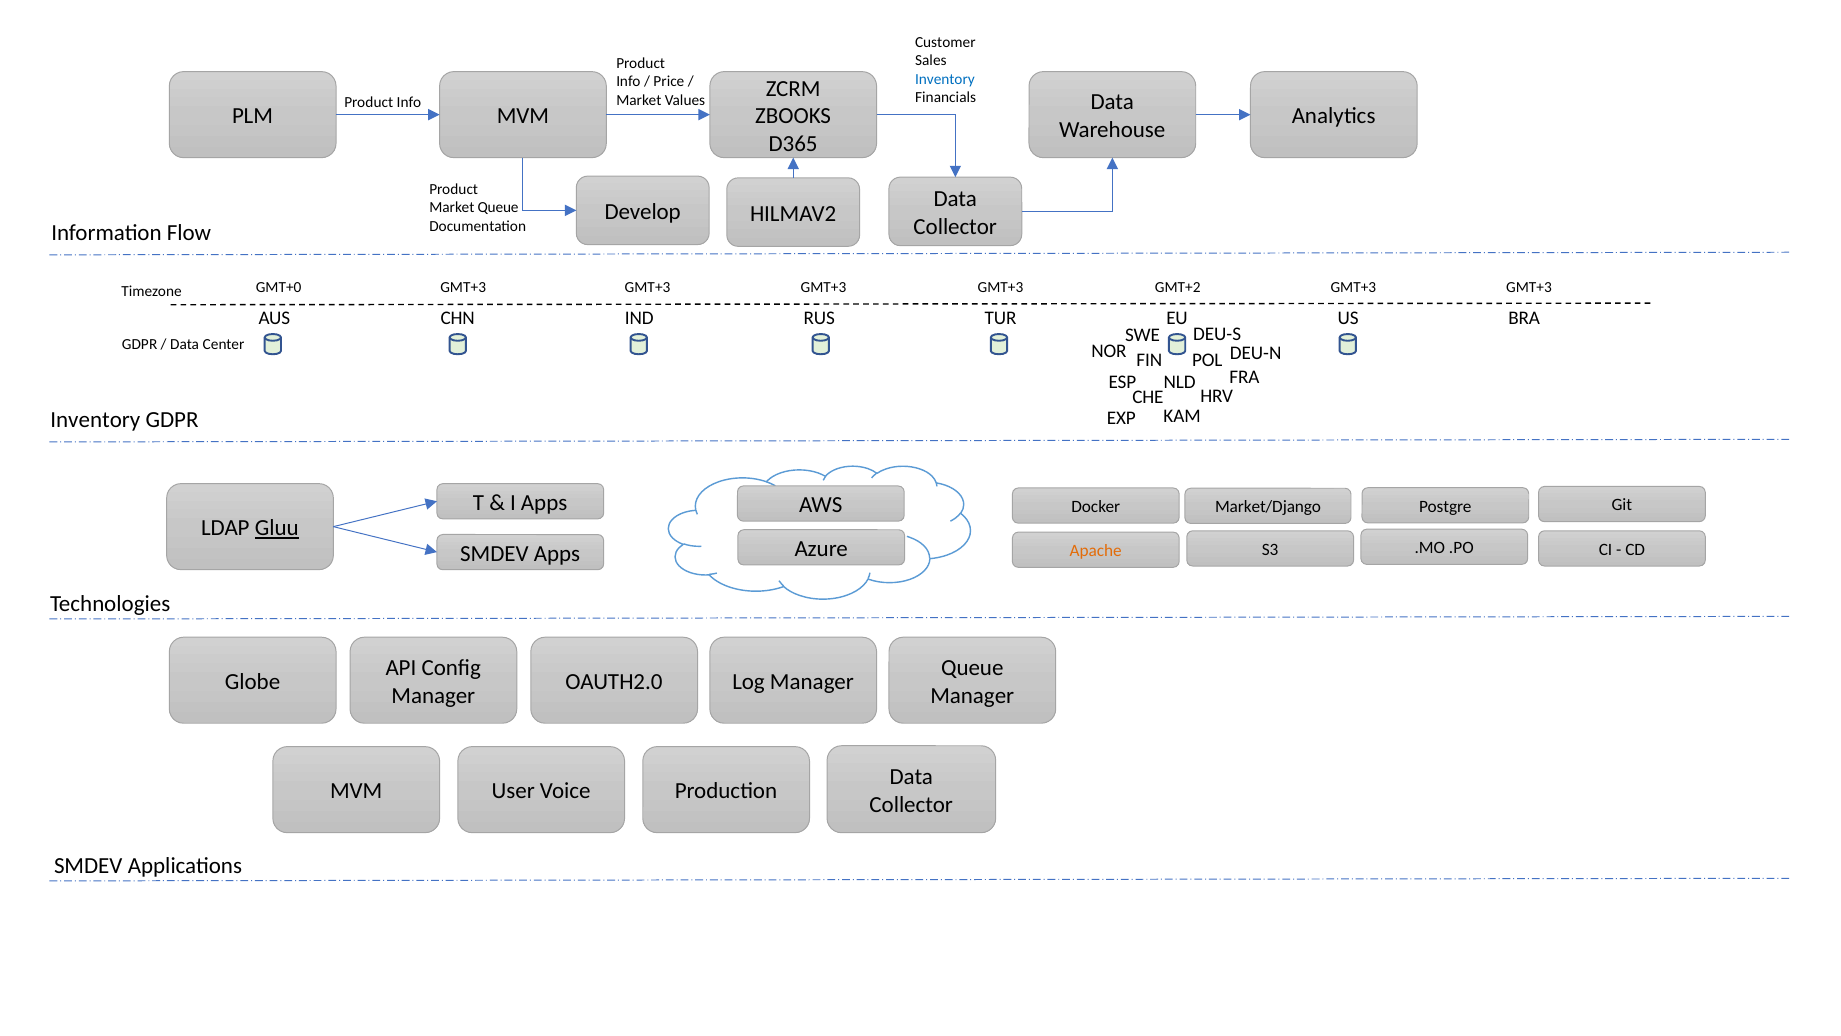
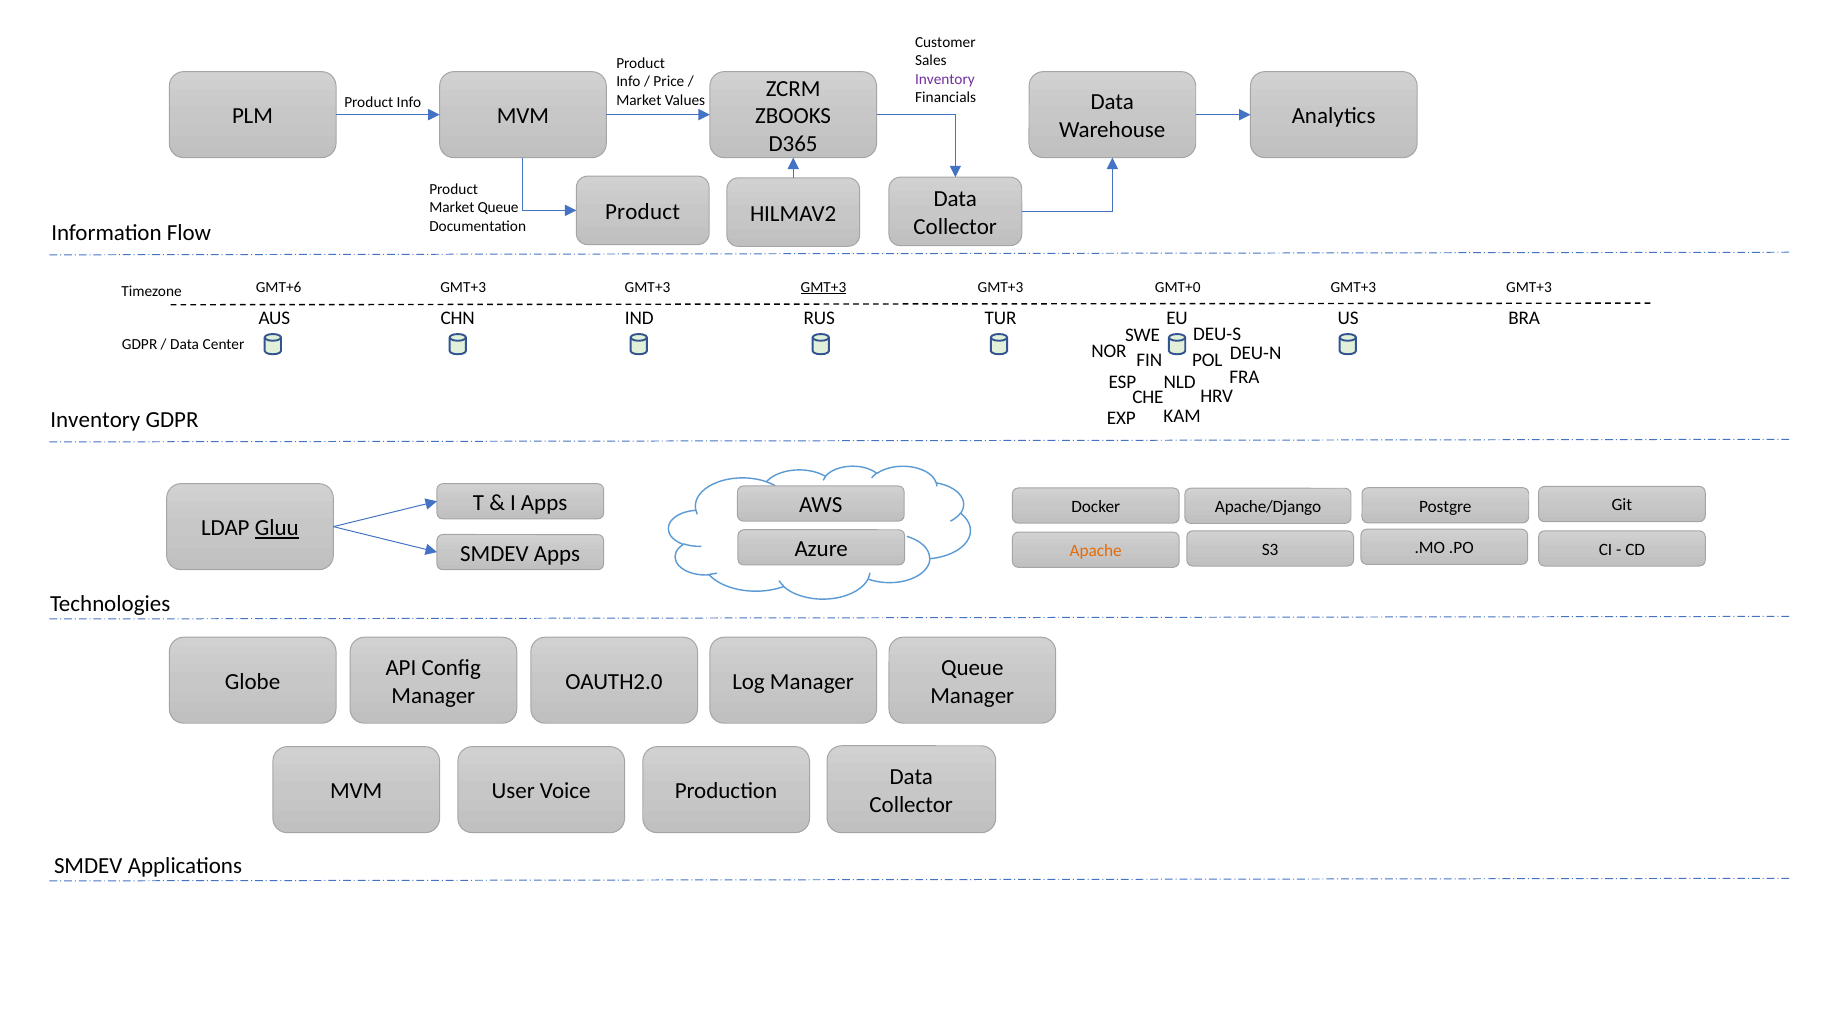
Inventory at (945, 79) colour: blue -> purple
Develop at (643, 212): Develop -> Product
GMT+0: GMT+0 -> GMT+6
GMT+3 at (823, 287) underline: none -> present
GMT+2: GMT+2 -> GMT+0
Market/Django: Market/Django -> Apache/Django
